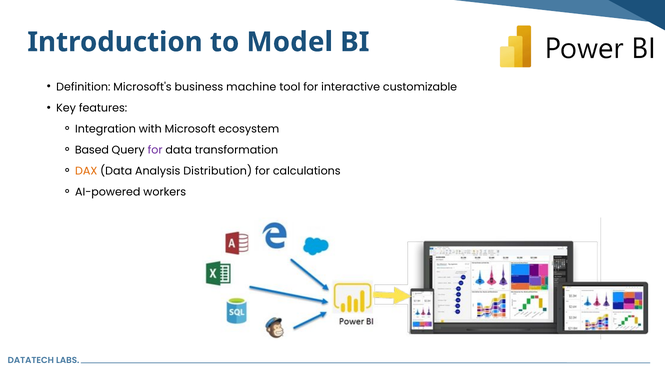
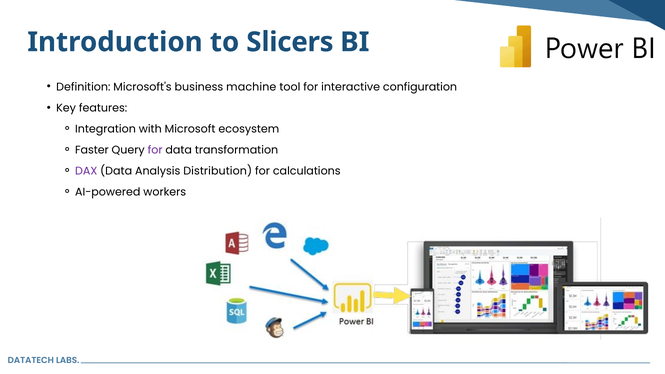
Model: Model -> Slicers
customizable: customizable -> configuration
Based: Based -> Faster
DAX colour: orange -> purple
